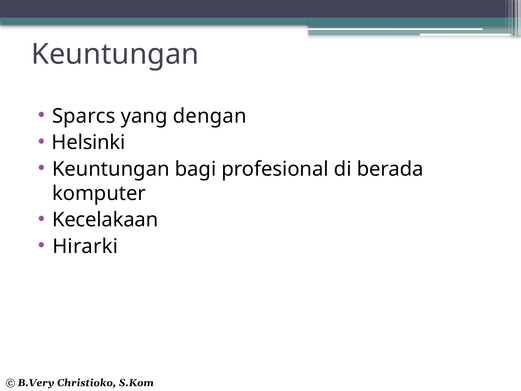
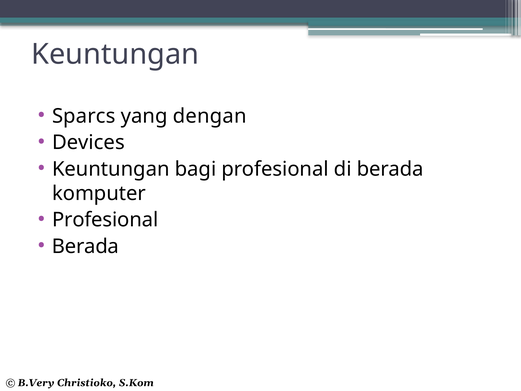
Helsinki: Helsinki -> Devices
Kecelakaan at (105, 220): Kecelakaan -> Profesional
Hirarki at (85, 246): Hirarki -> Berada
